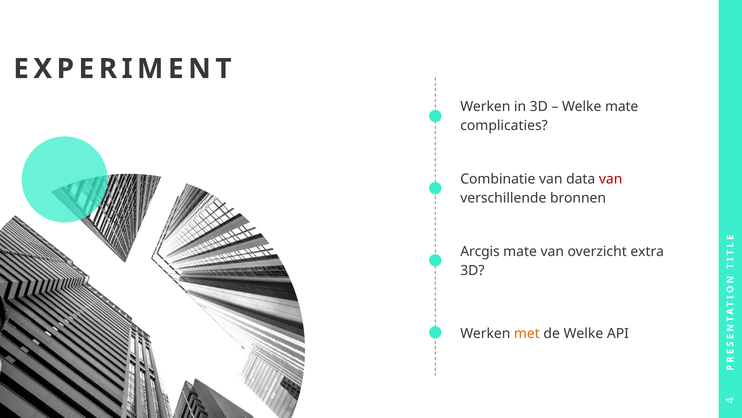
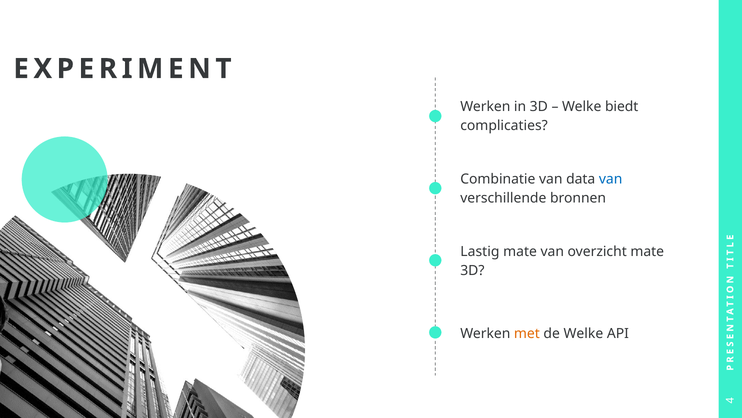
Welke mate: mate -> biedt
van at (611, 179) colour: red -> blue
Arcgis: Arcgis -> Lastig
overzicht extra: extra -> mate
